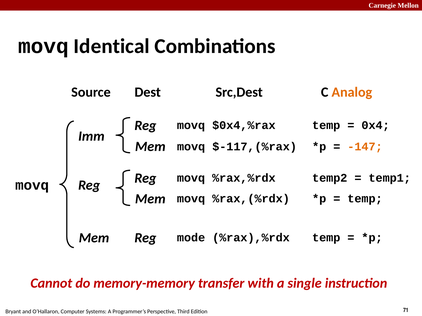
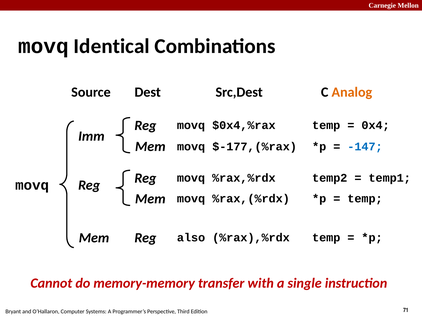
$-117,(%rax: $-117,(%rax -> $-177,(%rax
-147 colour: orange -> blue
mode: mode -> also
